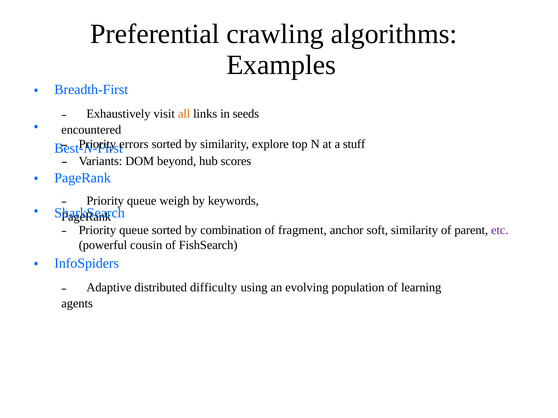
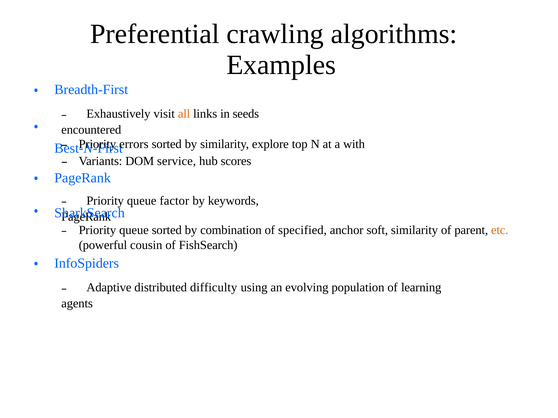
stuff: stuff -> with
beyond: beyond -> service
weigh: weigh -> factor
fragment: fragment -> specified
etc colour: purple -> orange
